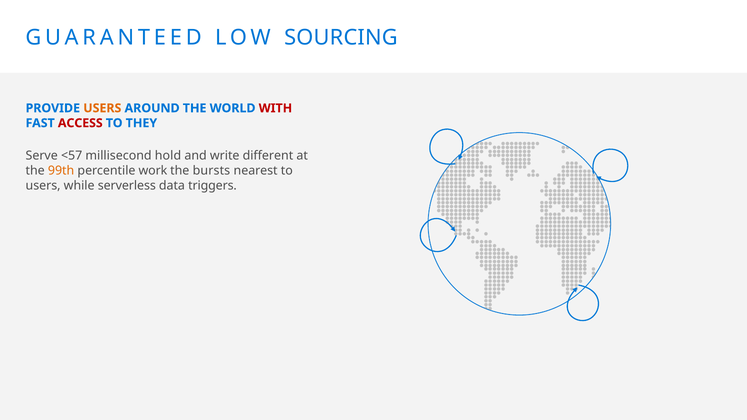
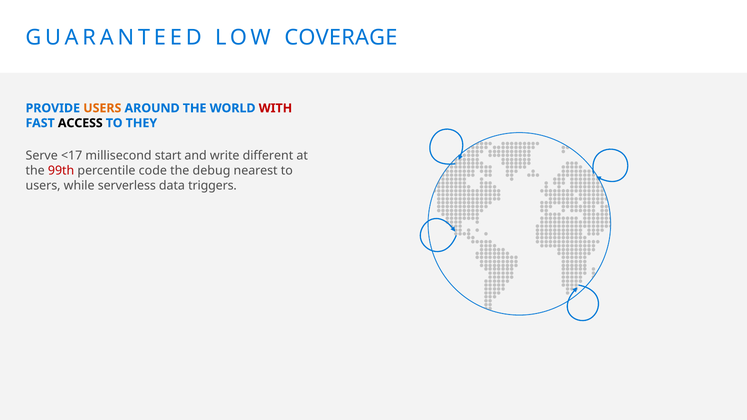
SOURCING: SOURCING -> COVERAGE
ACCESS colour: red -> black
<57: <57 -> <17
hold: hold -> start
99th colour: orange -> red
work: work -> code
bursts: bursts -> debug
